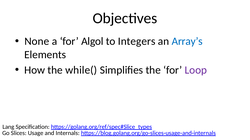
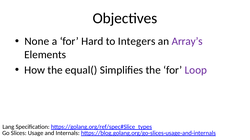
Algol: Algol -> Hard
Array’s colour: blue -> purple
while(: while( -> equal(
